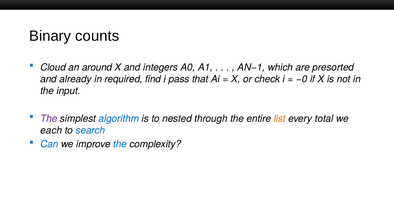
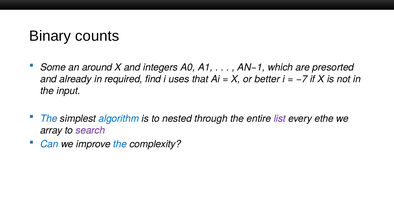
Cloud: Cloud -> Some
pass: pass -> uses
check: check -> better
−0: −0 -> −7
The at (49, 118) colour: purple -> blue
list colour: orange -> purple
total: total -> ethe
each: each -> array
search colour: blue -> purple
